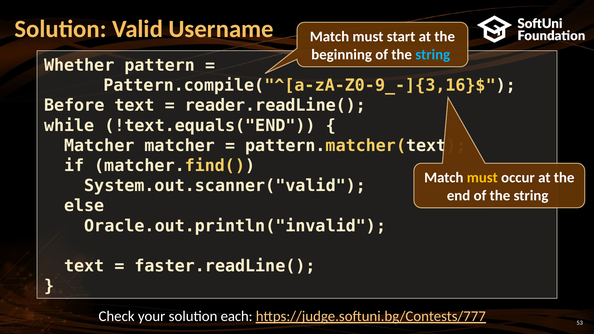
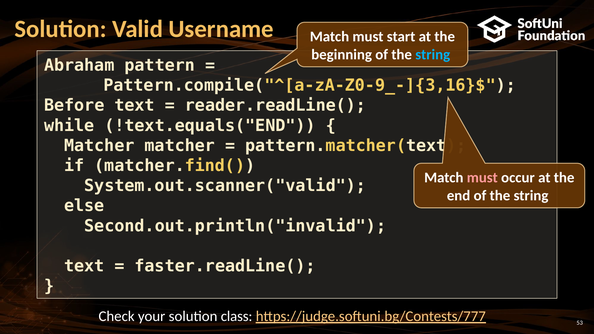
Whether: Whether -> Abraham
must at (482, 178) colour: yellow -> pink
Oracle.out.println("invalid: Oracle.out.println("invalid -> Second.out.println("invalid
each: each -> class
